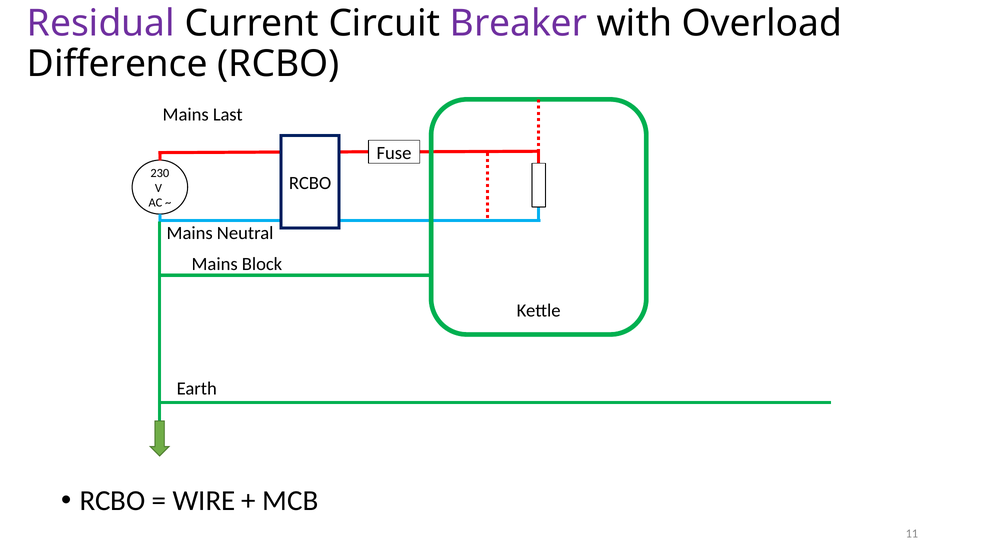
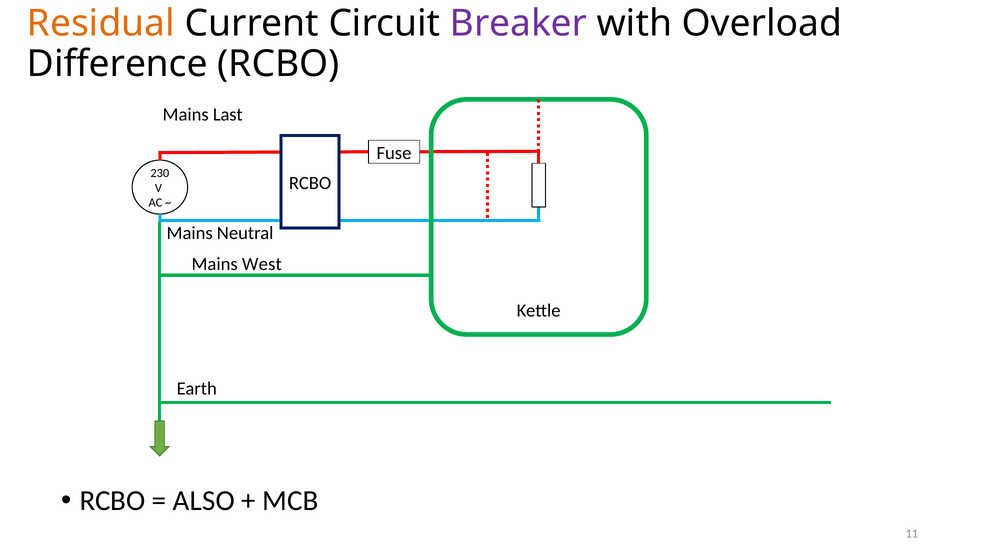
Residual colour: purple -> orange
Block: Block -> West
WIRE: WIRE -> ALSO
